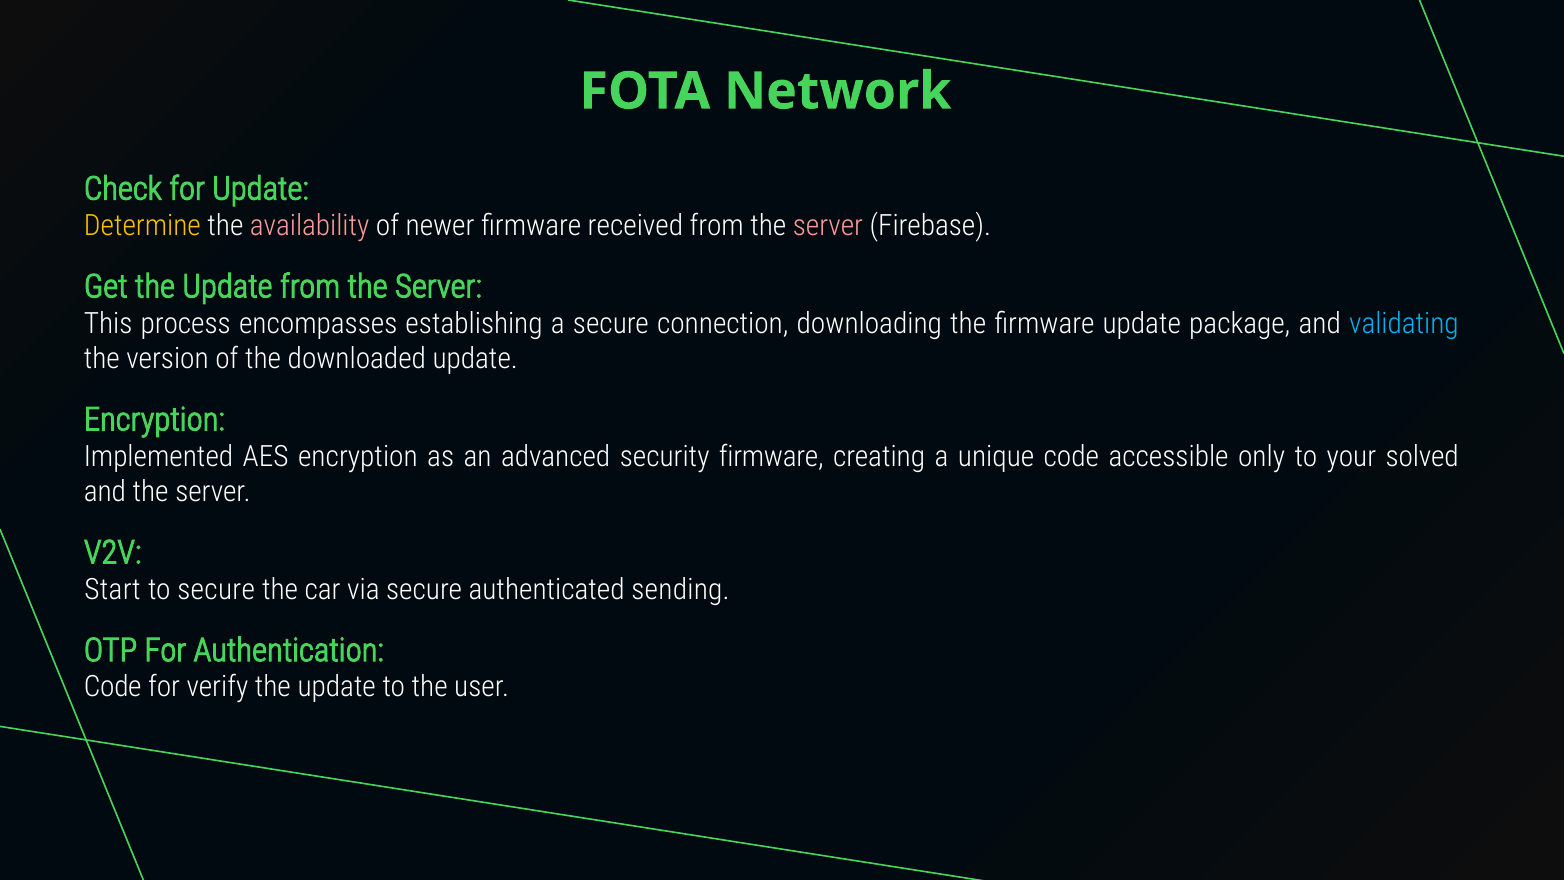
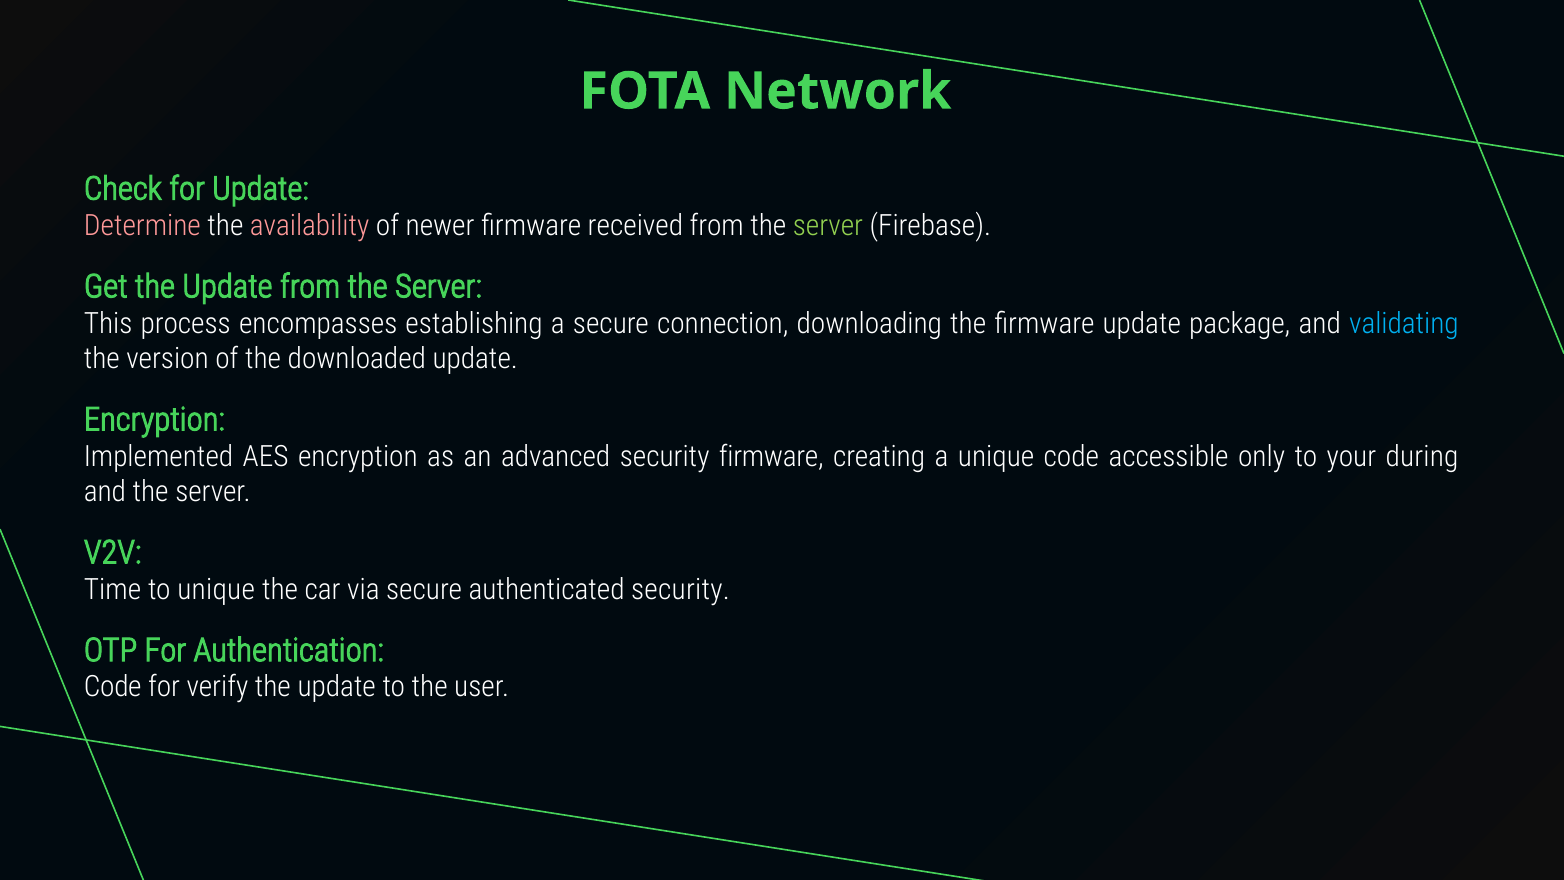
Determine colour: yellow -> pink
server at (828, 226) colour: pink -> light green
solved: solved -> during
Start: Start -> Time
to secure: secure -> unique
authenticated sending: sending -> security
